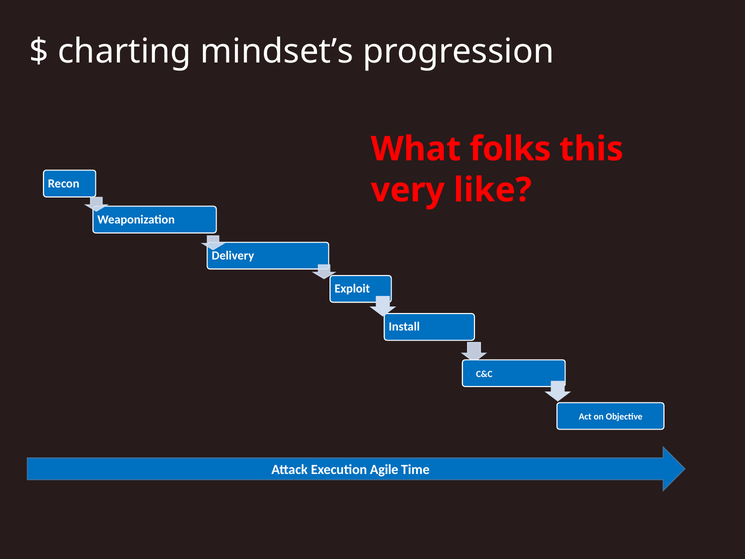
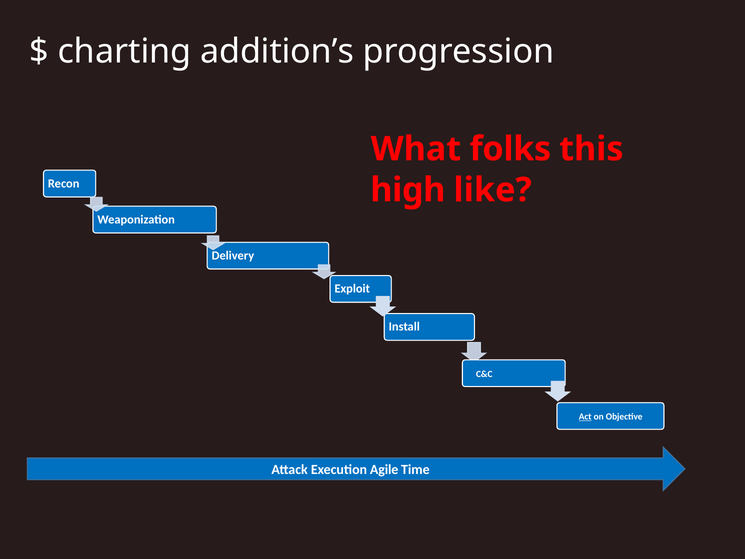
mindset’s: mindset’s -> addition’s
very: very -> high
Act underline: none -> present
